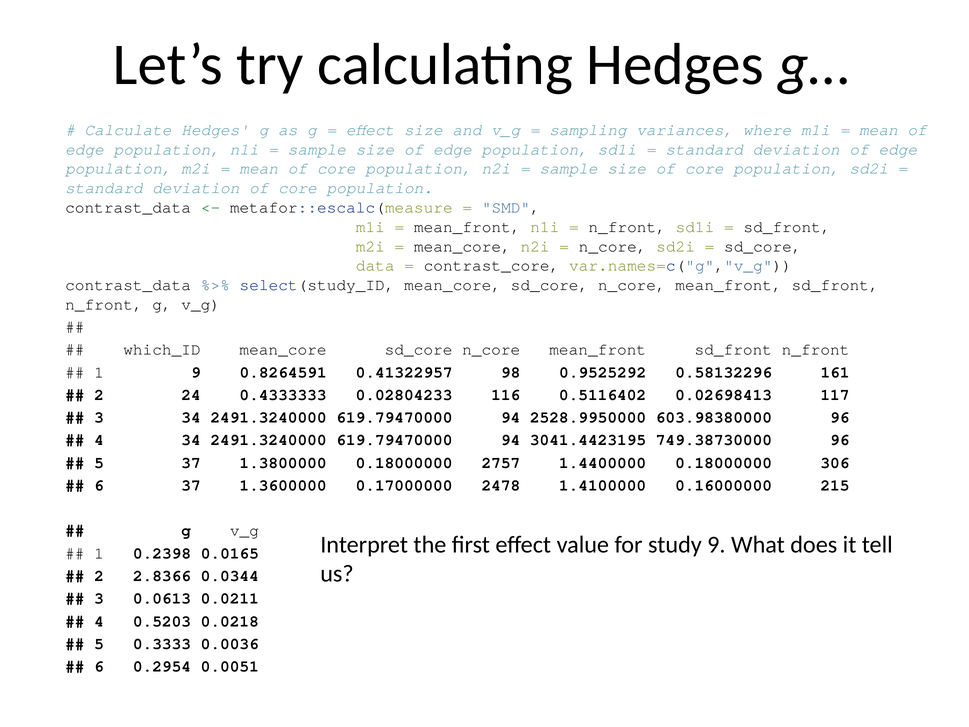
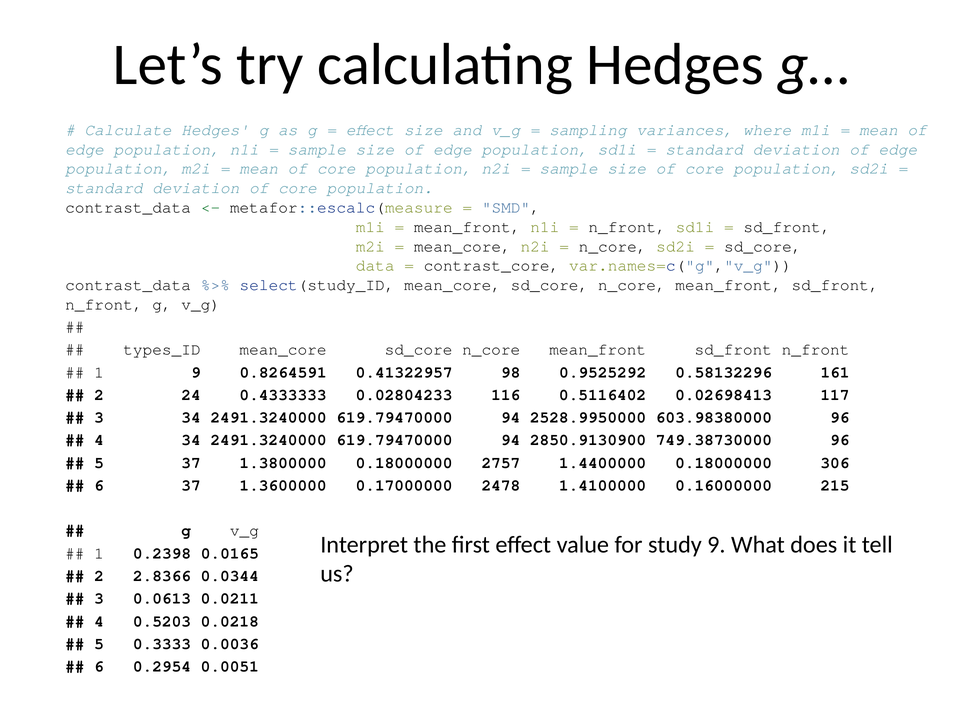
which_ID: which_ID -> types_ID
3041.4423195: 3041.4423195 -> 2850.9130900
